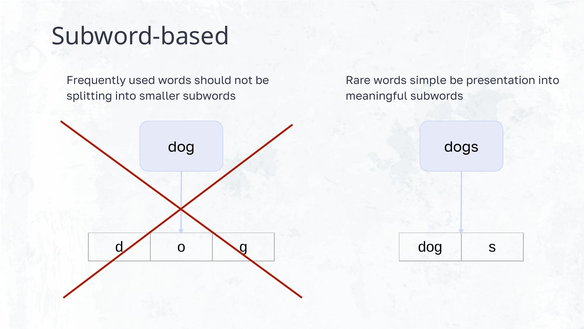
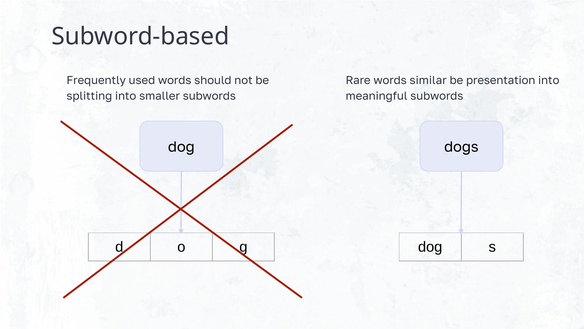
simple: simple -> similar
